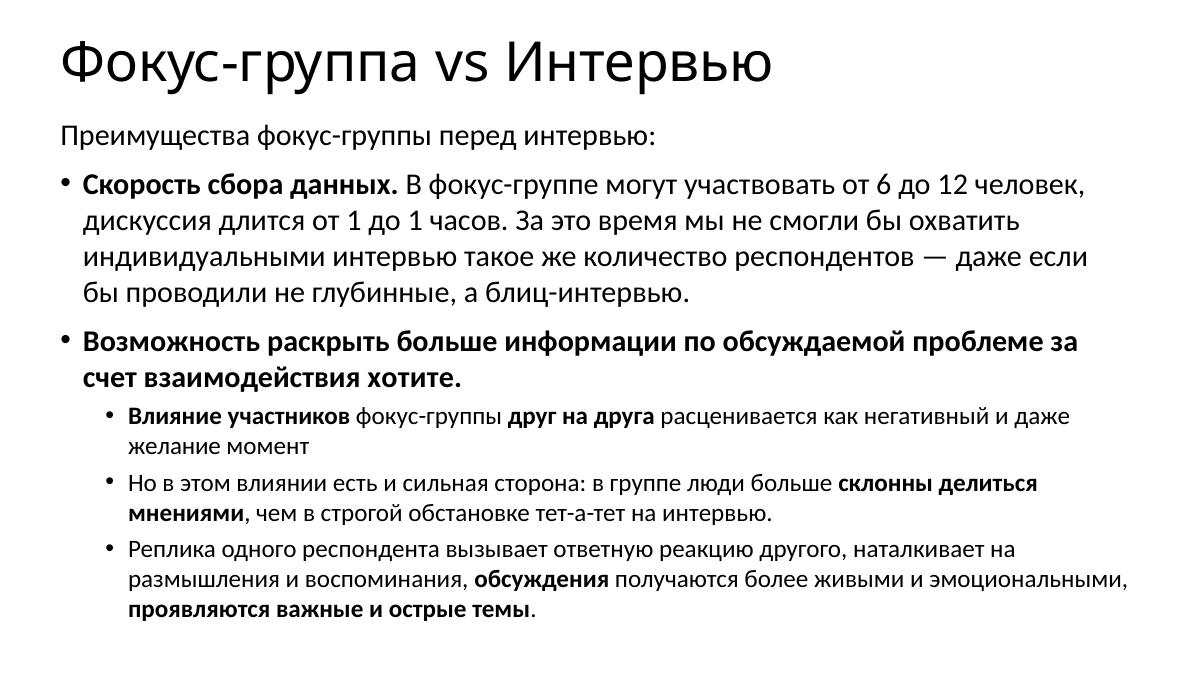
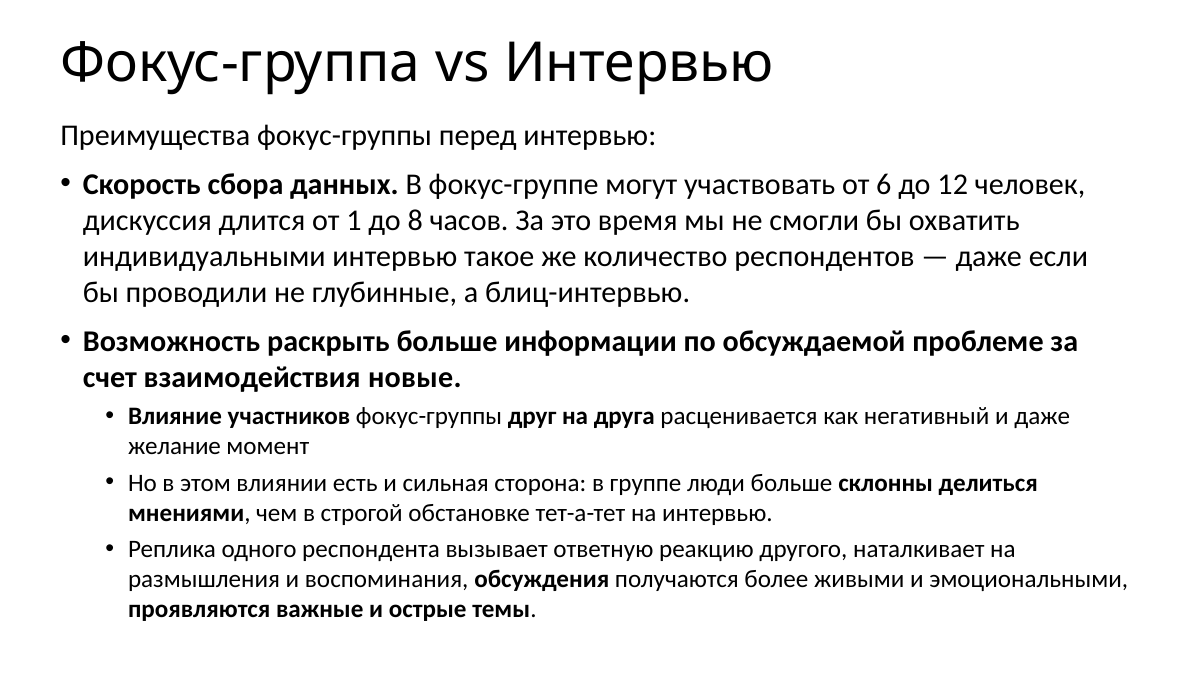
до 1: 1 -> 8
хотите: хотите -> новые
